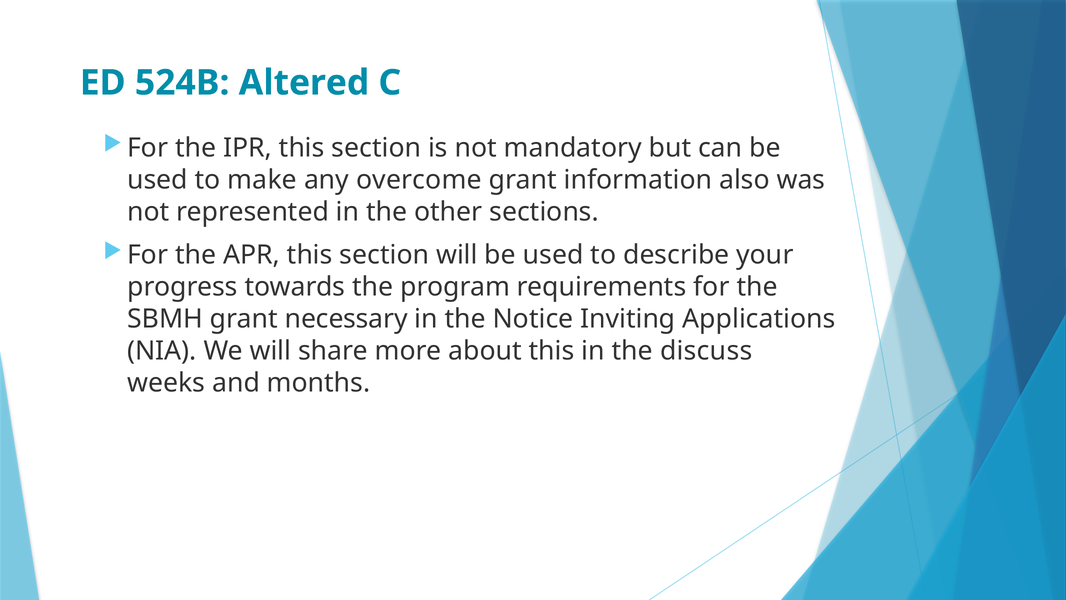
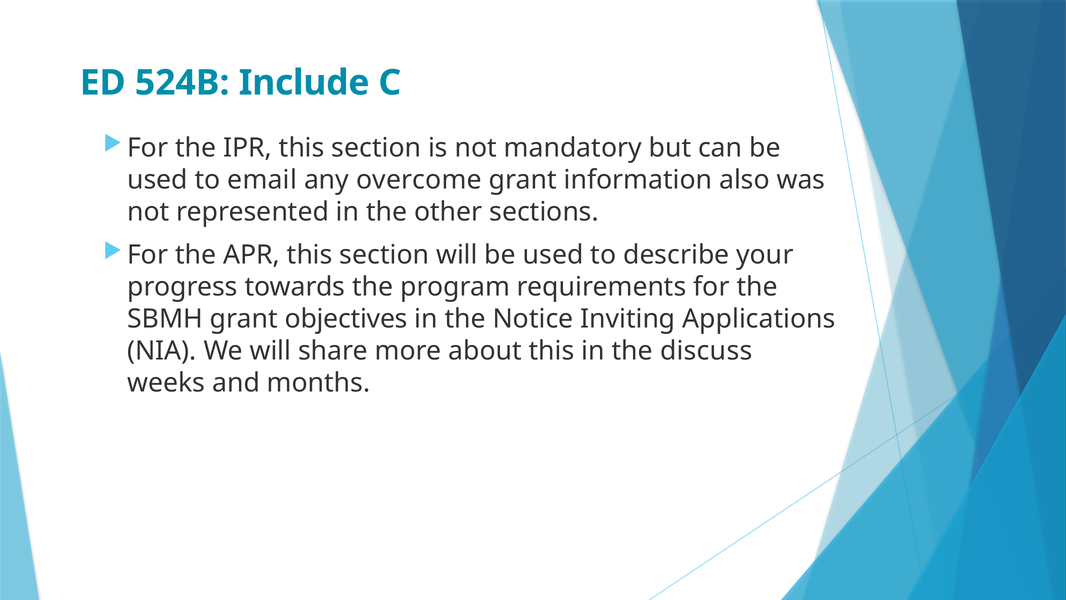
Altered: Altered -> Include
make: make -> email
necessary: necessary -> objectives
